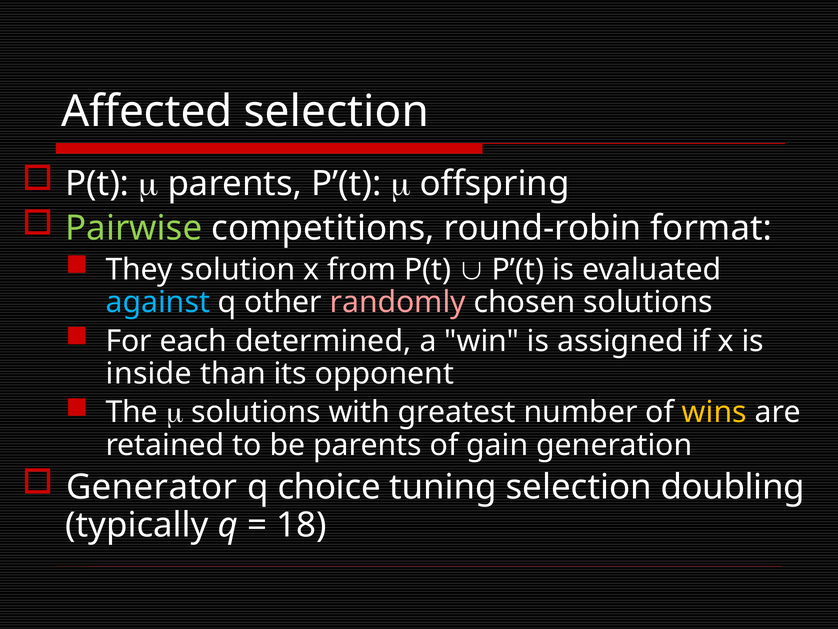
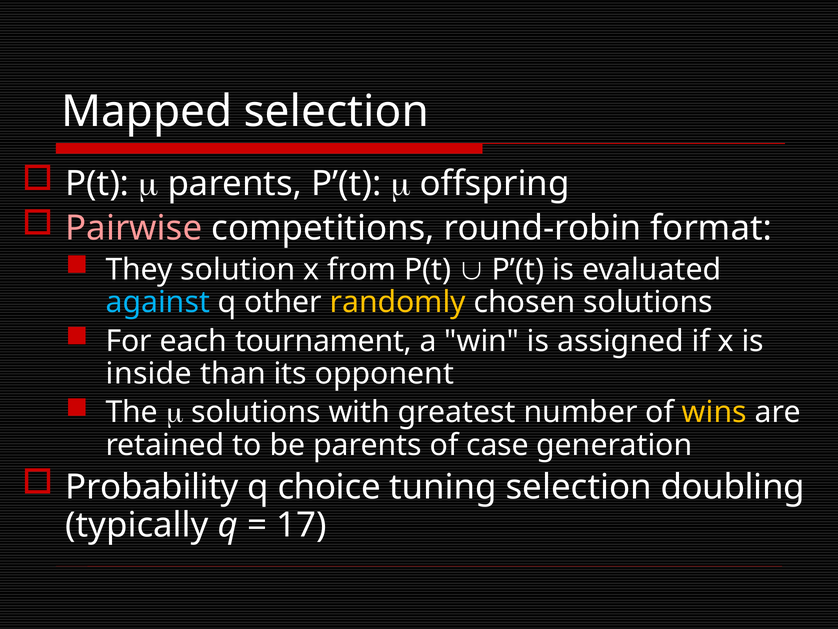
Affected: Affected -> Mapped
Pairwise colour: light green -> pink
randomly colour: pink -> yellow
determined: determined -> tournament
gain: gain -> case
Generator: Generator -> Probability
18: 18 -> 17
